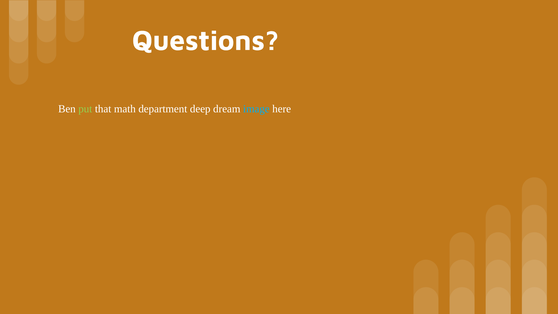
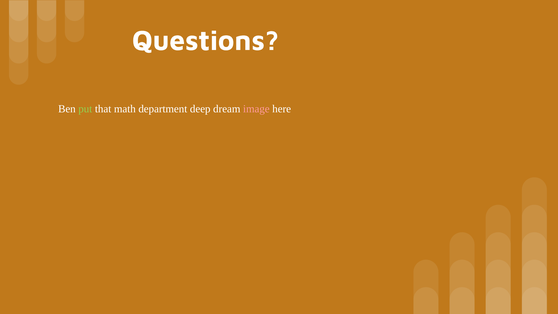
image colour: light blue -> pink
